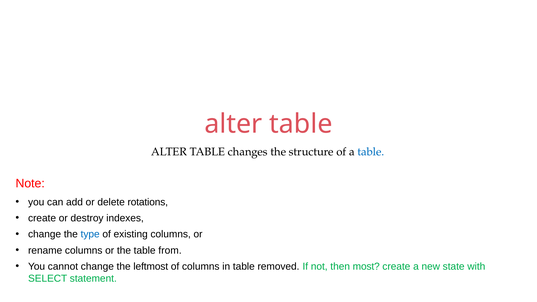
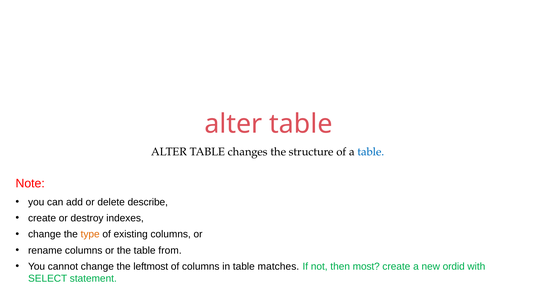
rotations: rotations -> describe
type colour: blue -> orange
removed: removed -> matches
state: state -> ordid
